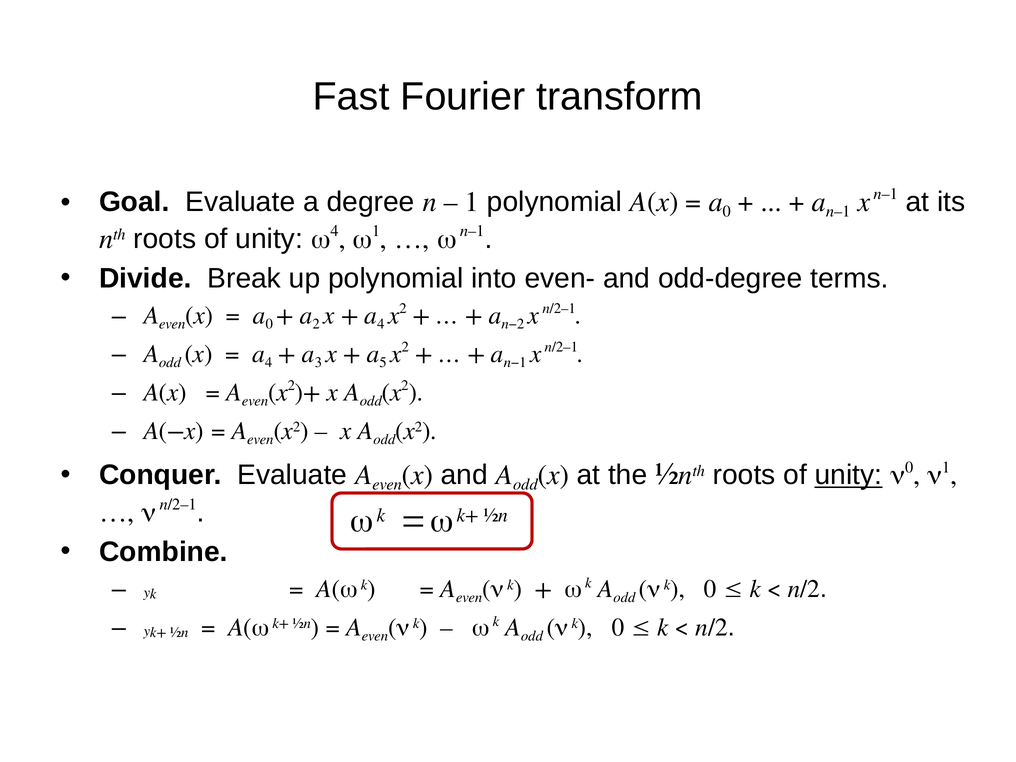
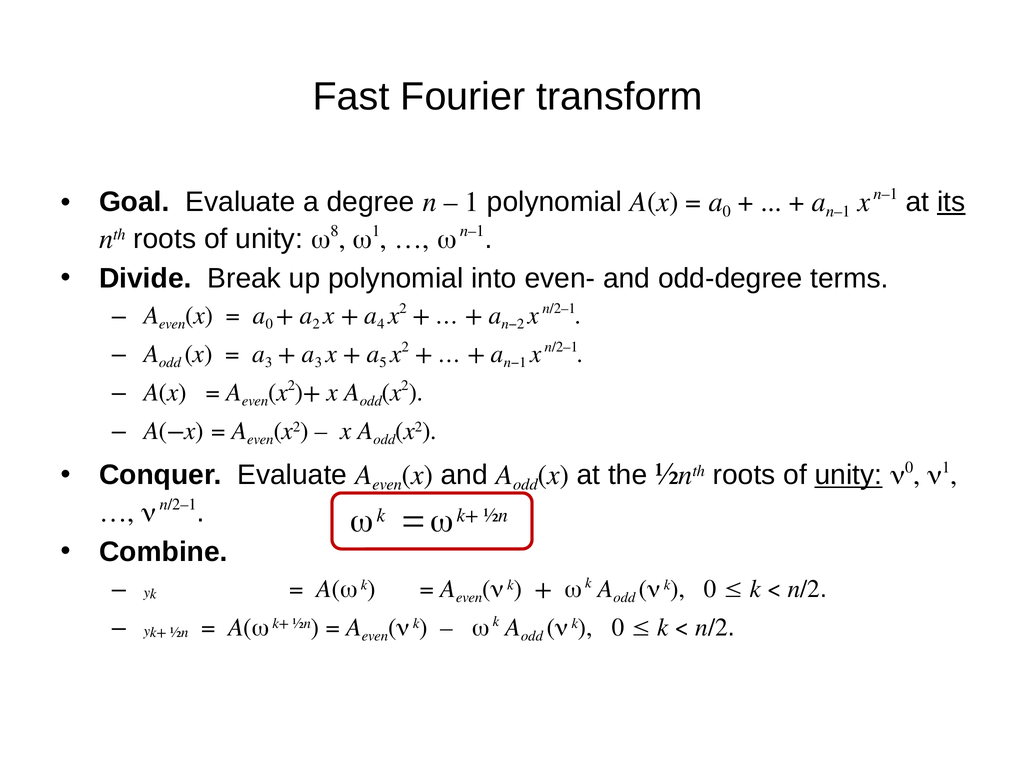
its underline: none -> present
4 at (334, 231): 4 -> 8
4 at (269, 363): 4 -> 3
